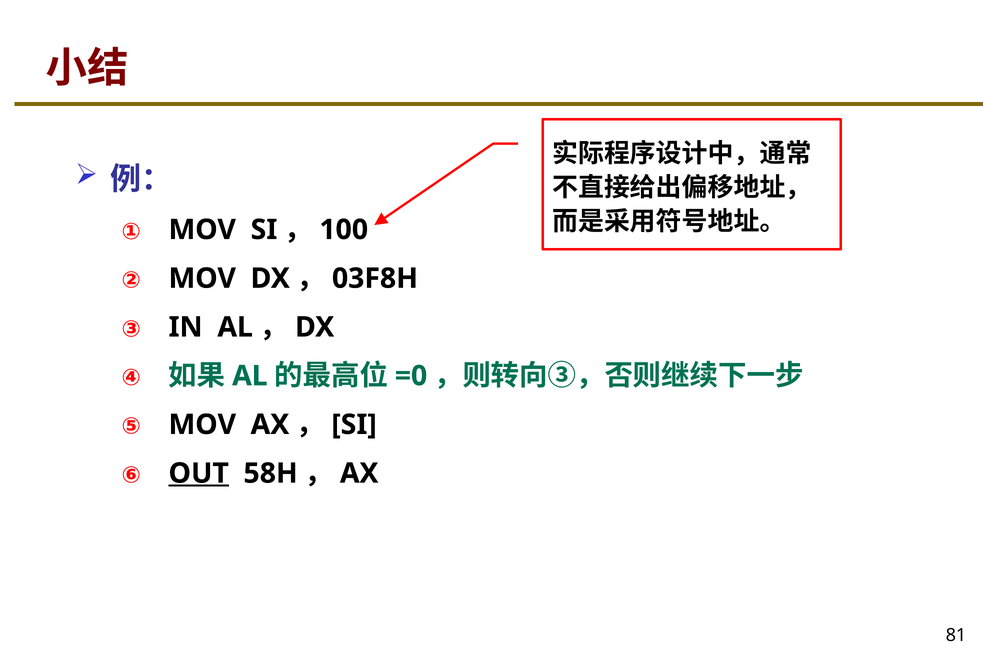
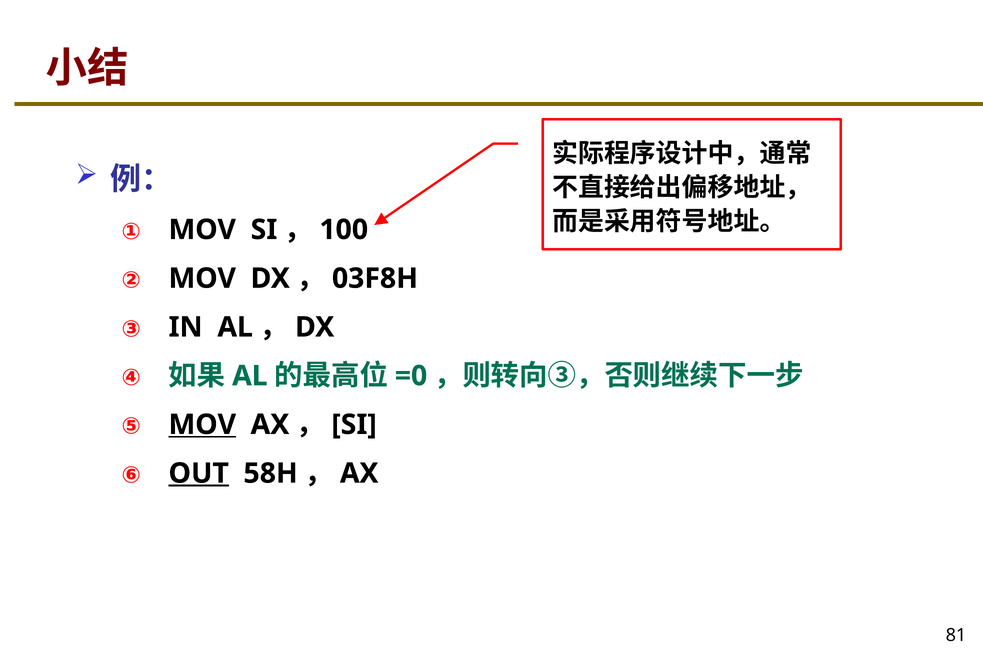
MOV at (202, 425) underline: none -> present
